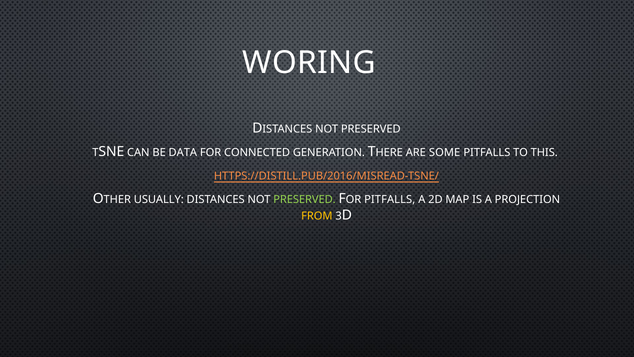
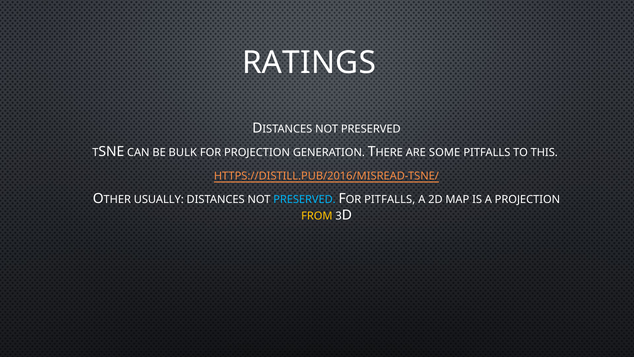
WORING: WORING -> RATINGS
DATA: DATA -> BULK
FOR CONNECTED: CONNECTED -> PROJECTION
PRESERVED at (304, 199) colour: light green -> light blue
